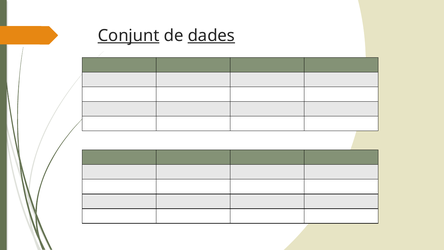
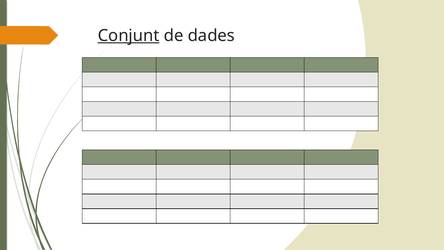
dades underline: present -> none
